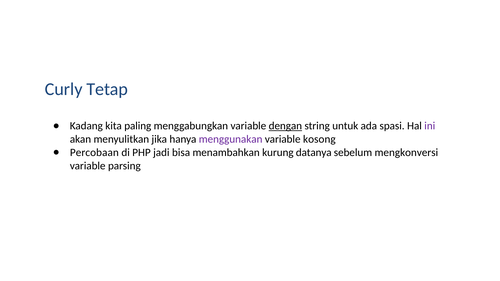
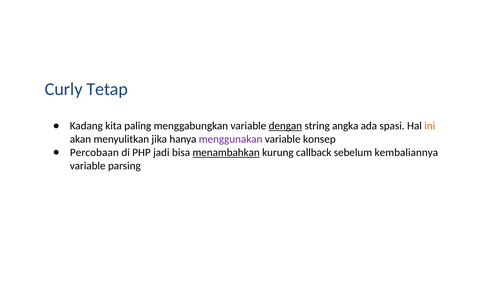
untuk: untuk -> angka
ini colour: purple -> orange
kosong: kosong -> konsep
menambahkan underline: none -> present
datanya: datanya -> callback
mengkonversi: mengkonversi -> kembaliannya
